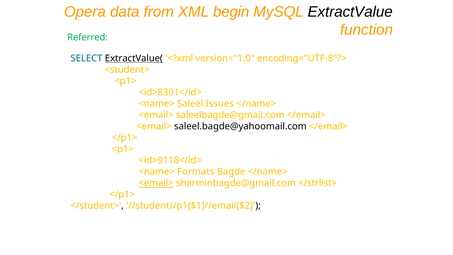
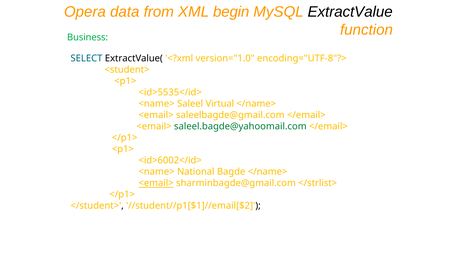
Referred: Referred -> Business
ExtractValue( underline: present -> none
<id>8301</id>: <id>8301</id> -> <id>5535</id>
Issues: Issues -> Virtual
saleel.bagde@yahoomail.com colour: black -> green
<id>9118</id>: <id>9118</id> -> <id>6002</id>
Formats: Formats -> National
